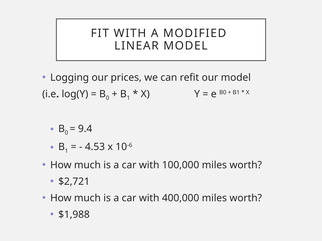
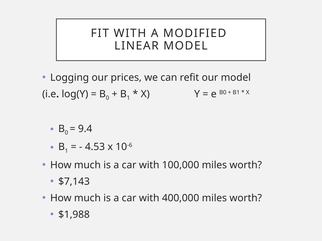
$2,721: $2,721 -> $7,143
